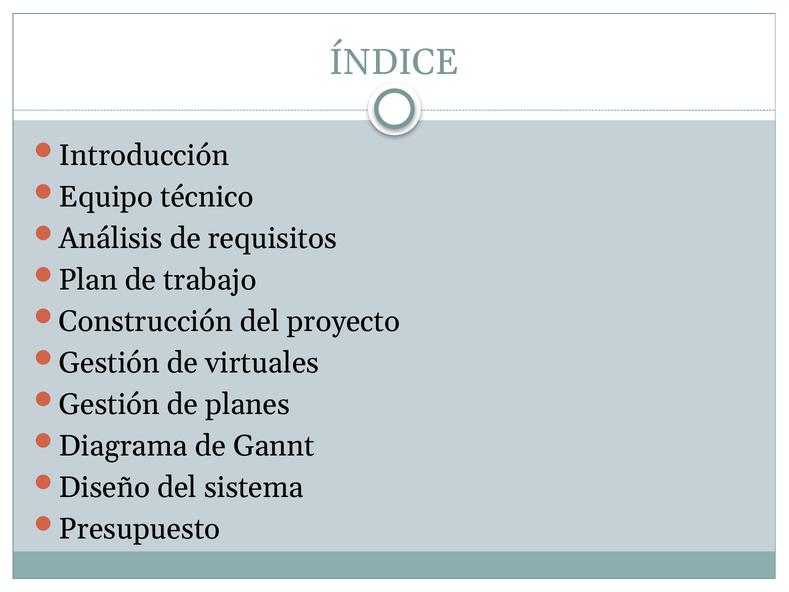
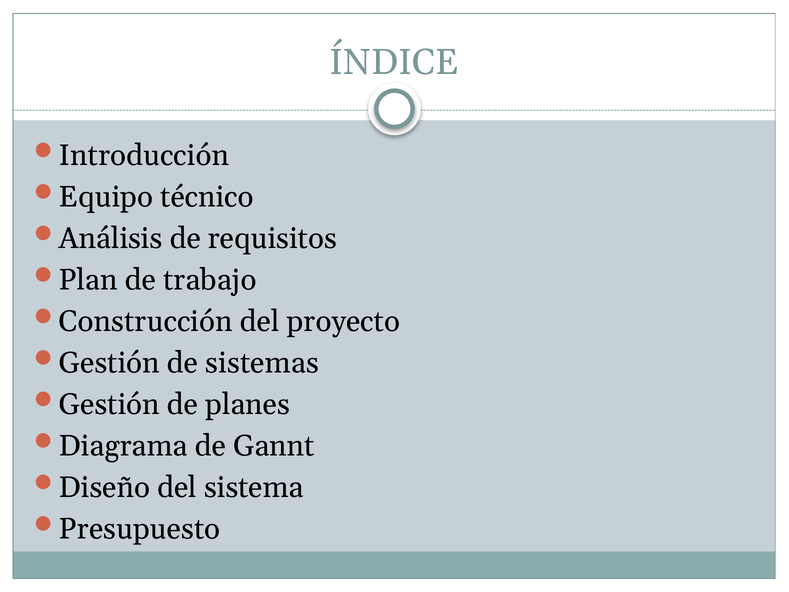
virtuales: virtuales -> sistemas
